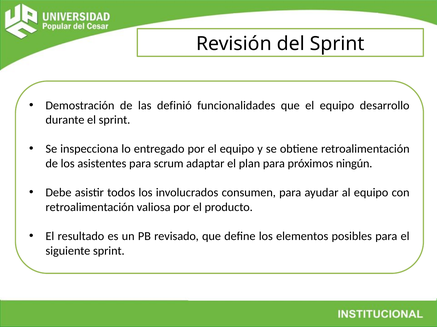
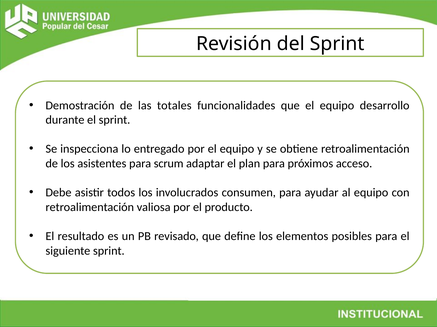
definió: definió -> totales
ningún: ningún -> acceso
